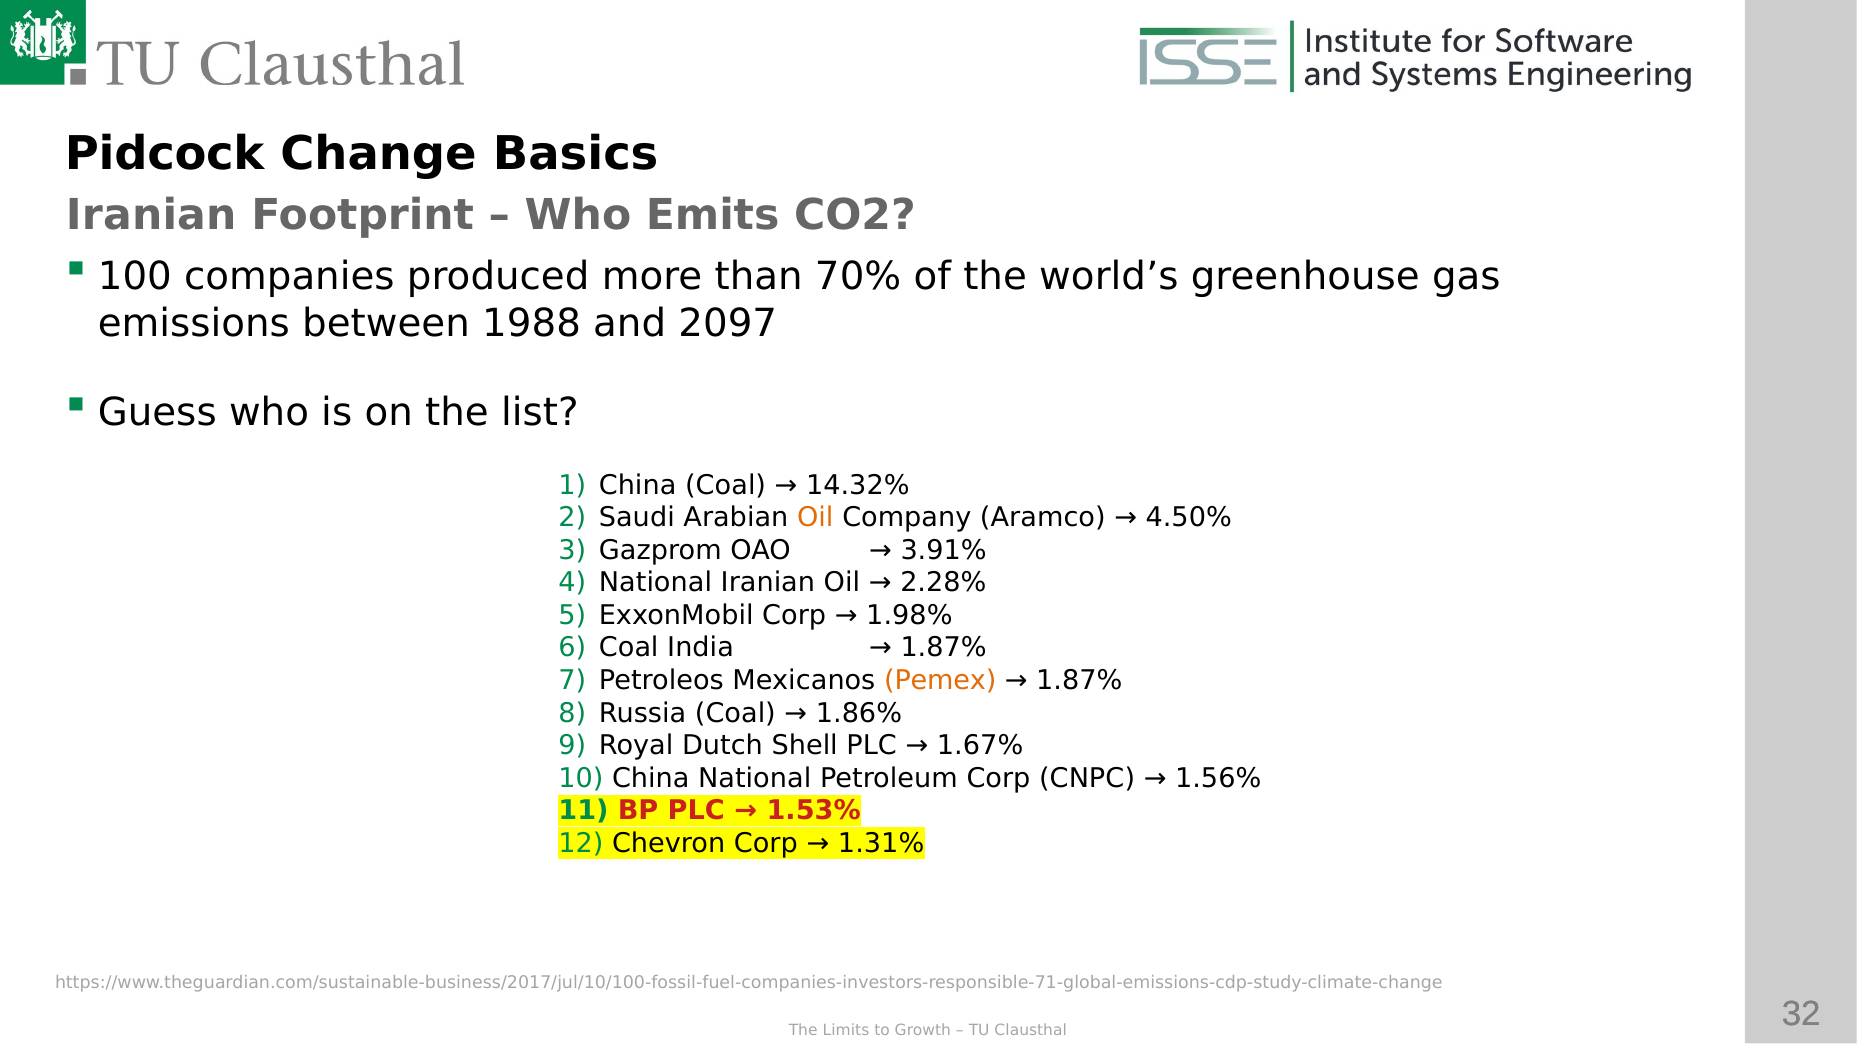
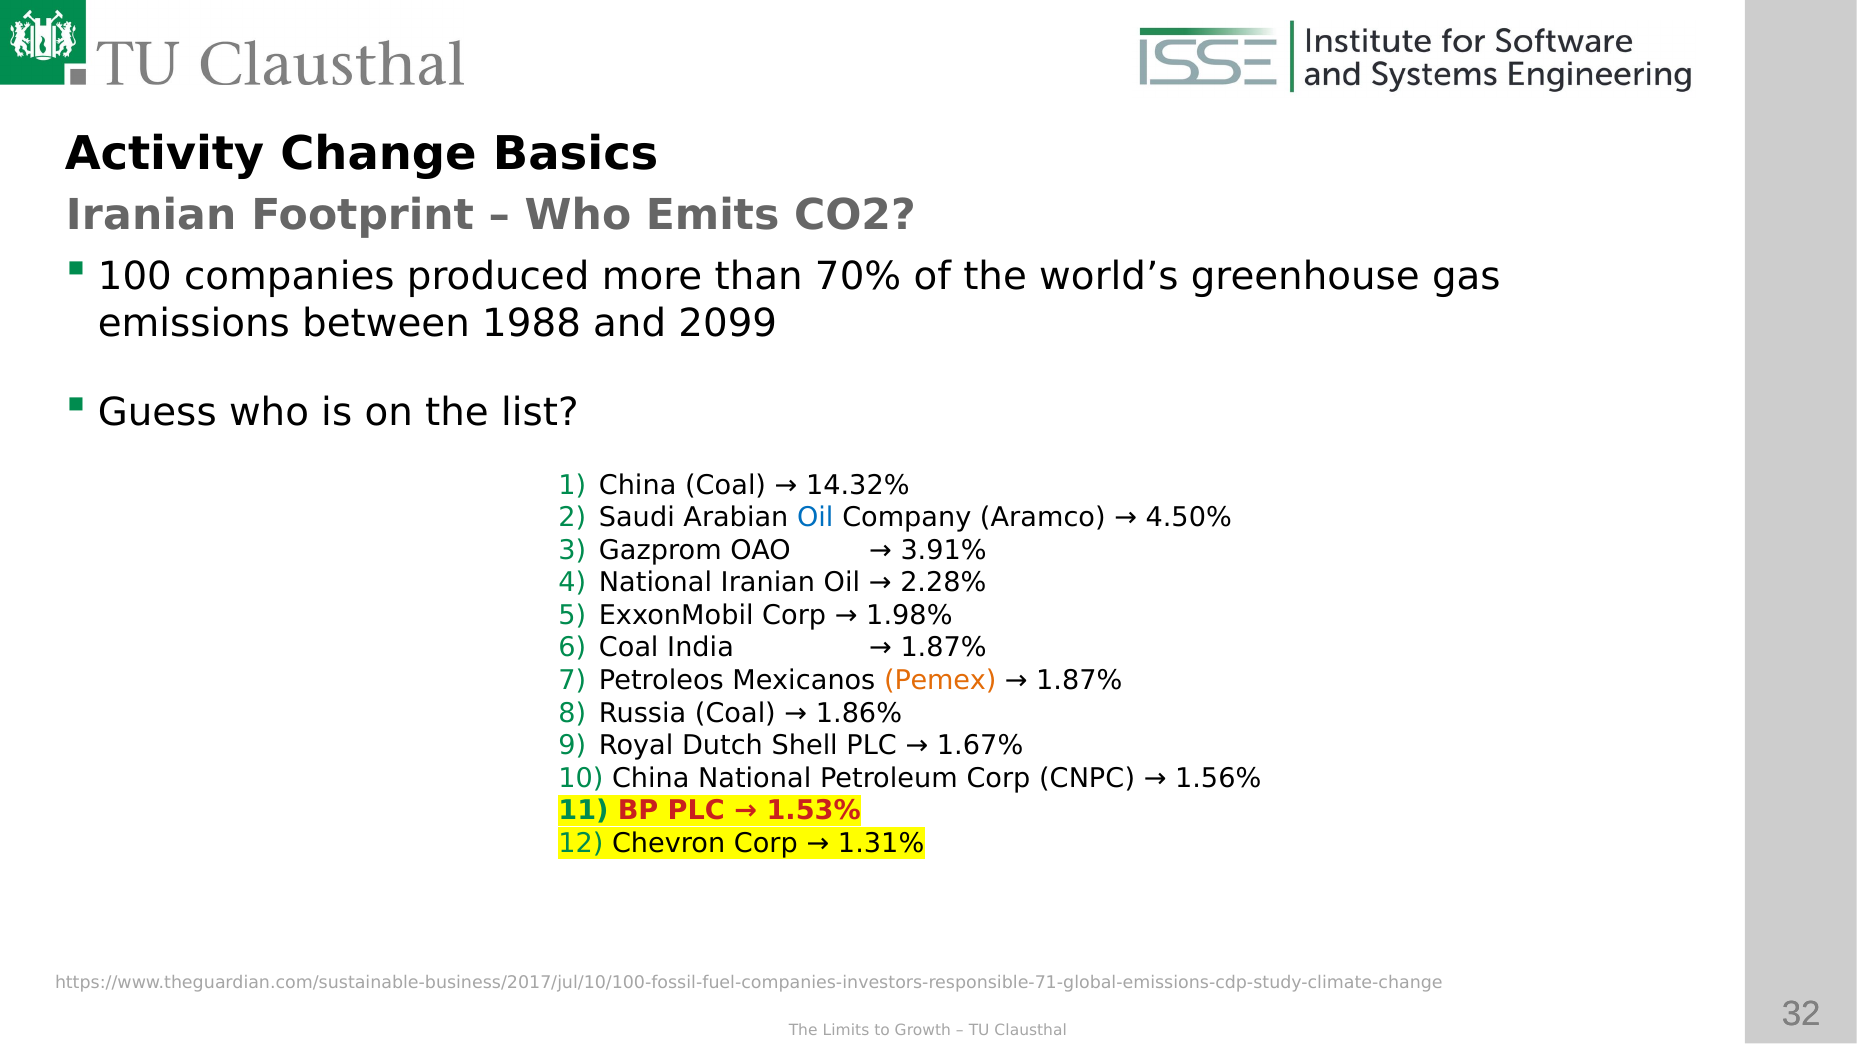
Pidcock: Pidcock -> Activity
2097: 2097 -> 2099
Oil at (815, 518) colour: orange -> blue
